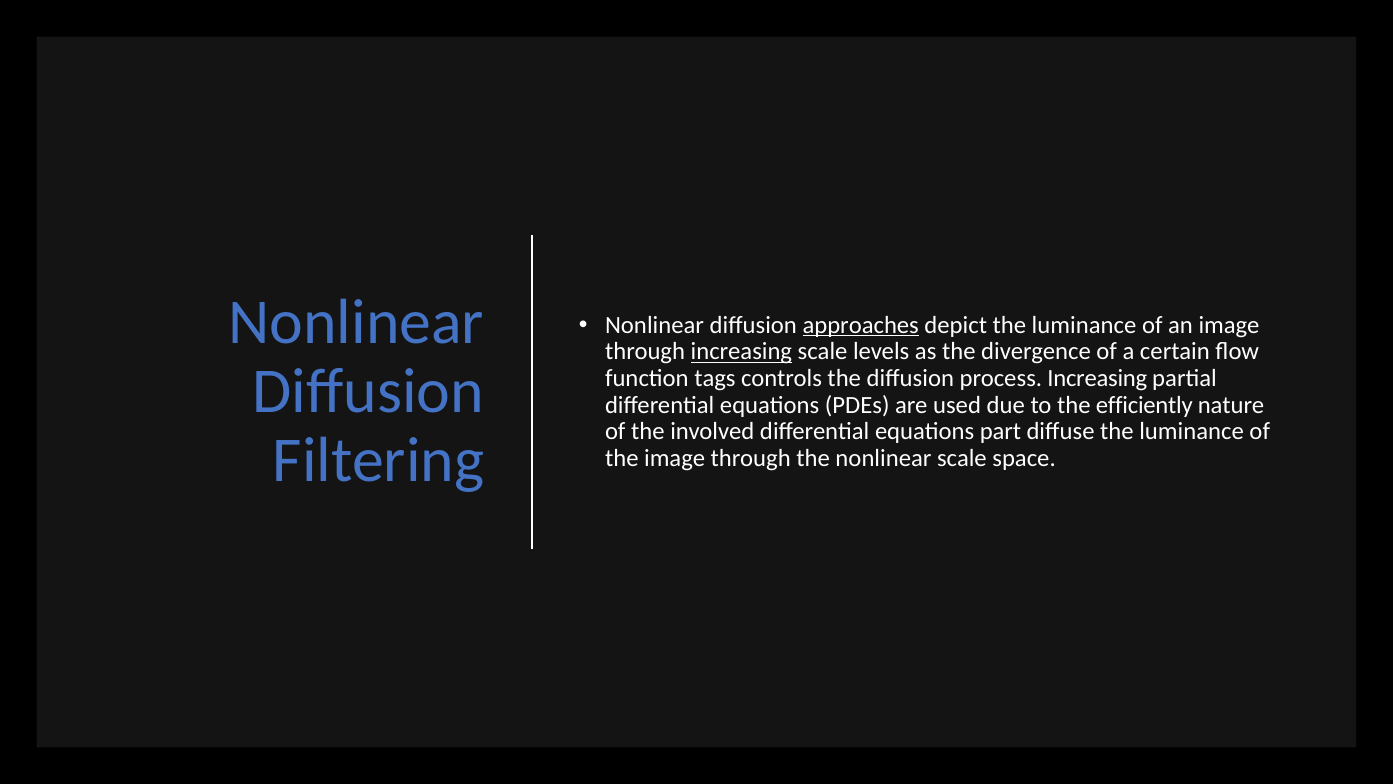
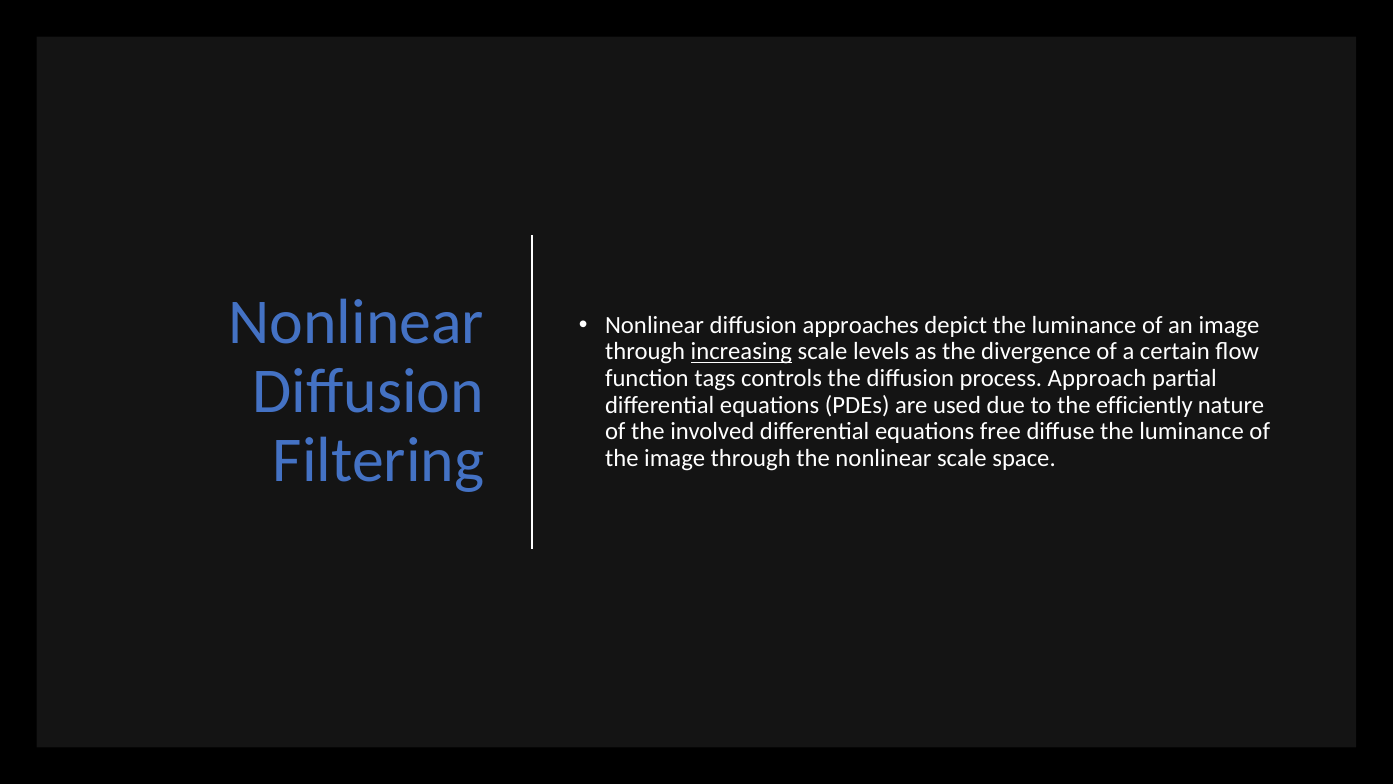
approaches underline: present -> none
process Increasing: Increasing -> Approach
part: part -> free
